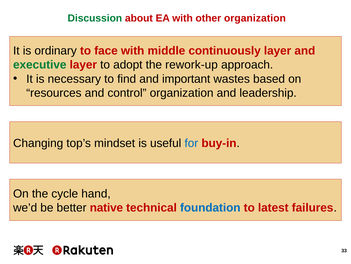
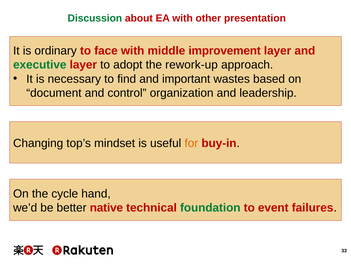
other organization: organization -> presentation
continuously: continuously -> improvement
resources: resources -> document
for colour: blue -> orange
foundation colour: blue -> green
latest: latest -> event
